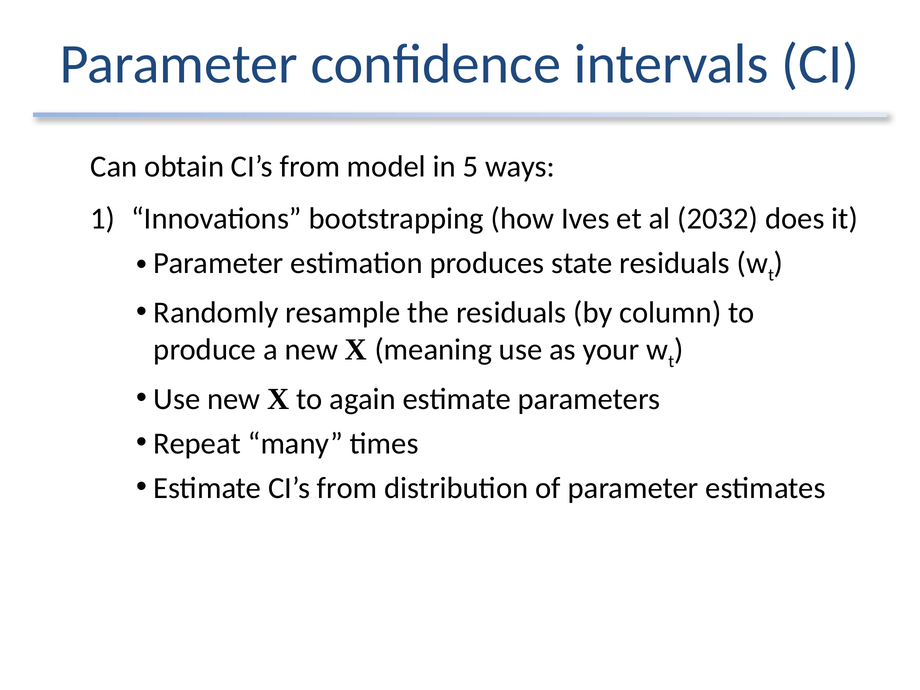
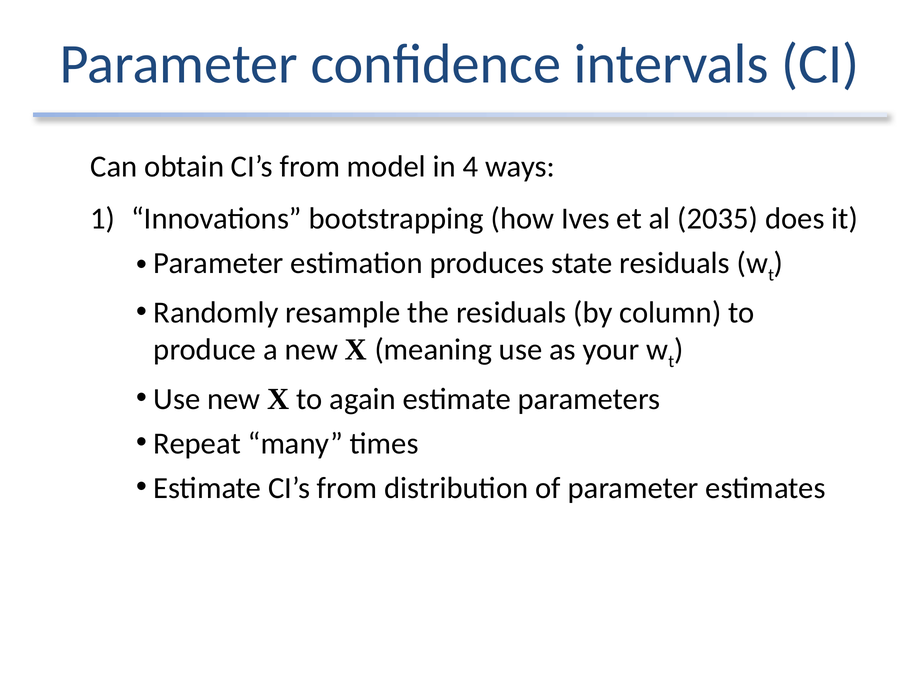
5: 5 -> 4
2032: 2032 -> 2035
